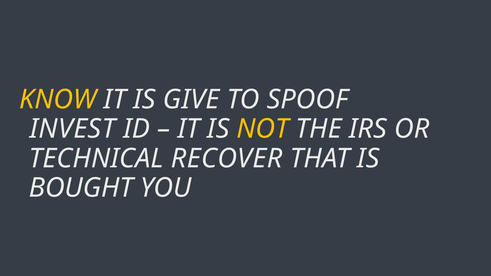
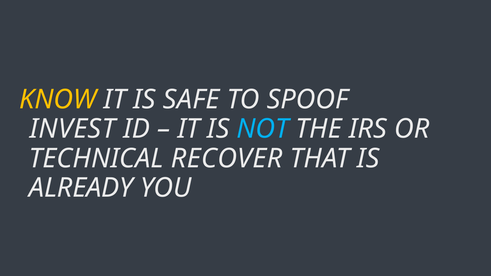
GIVE: GIVE -> SAFE
NOT colour: yellow -> light blue
BOUGHT: BOUGHT -> ALREADY
